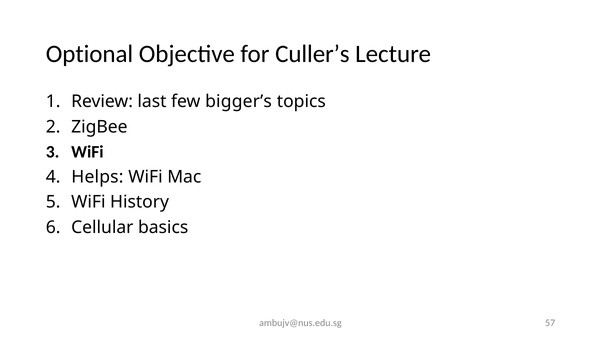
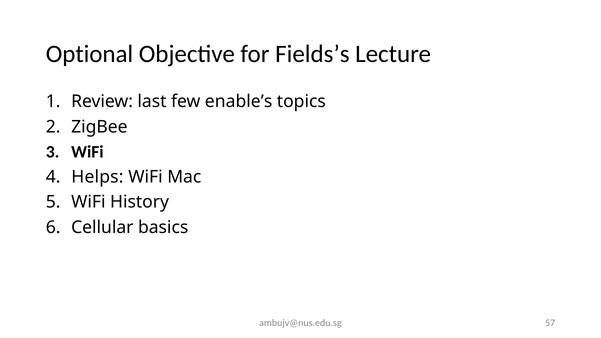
Culler’s: Culler’s -> Fields’s
bigger’s: bigger’s -> enable’s
